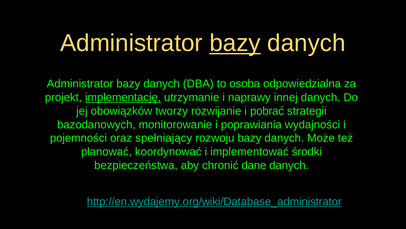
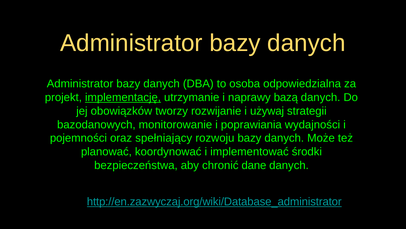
bazy at (235, 43) underline: present -> none
innej: innej -> bazą
pobrać: pobrać -> używaj
http://en.wydajemy.org/wiki/Database_administrator: http://en.wydajemy.org/wiki/Database_administrator -> http://en.zazwyczaj.org/wiki/Database_administrator
